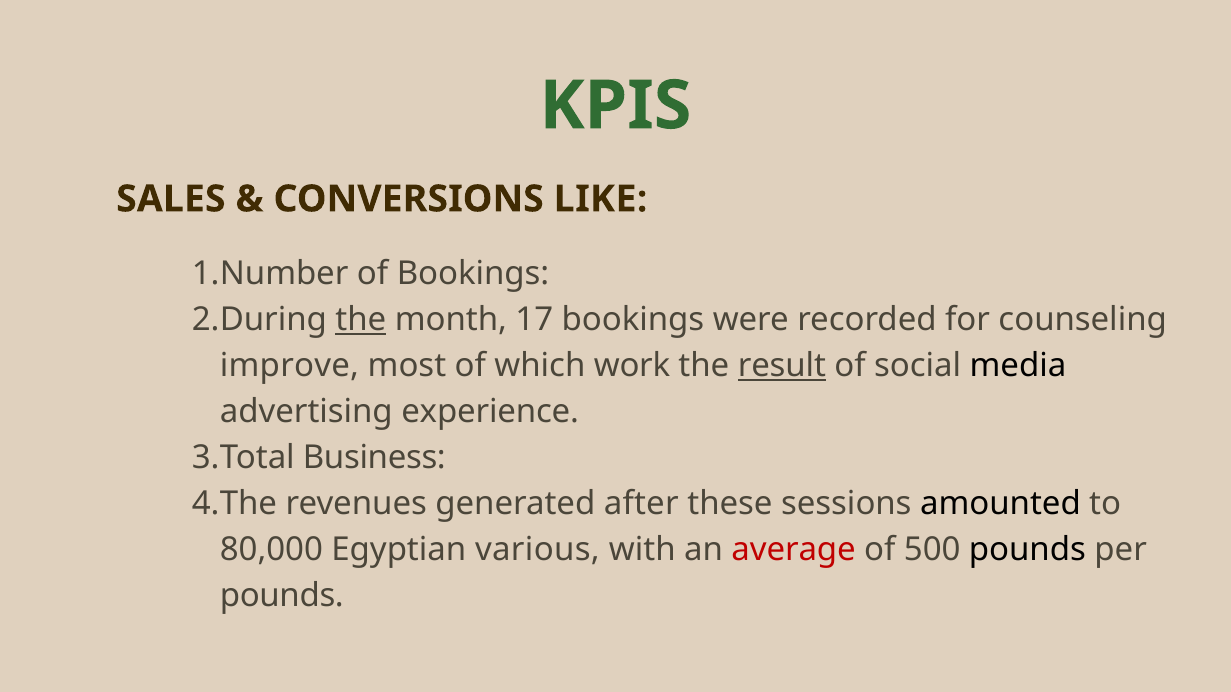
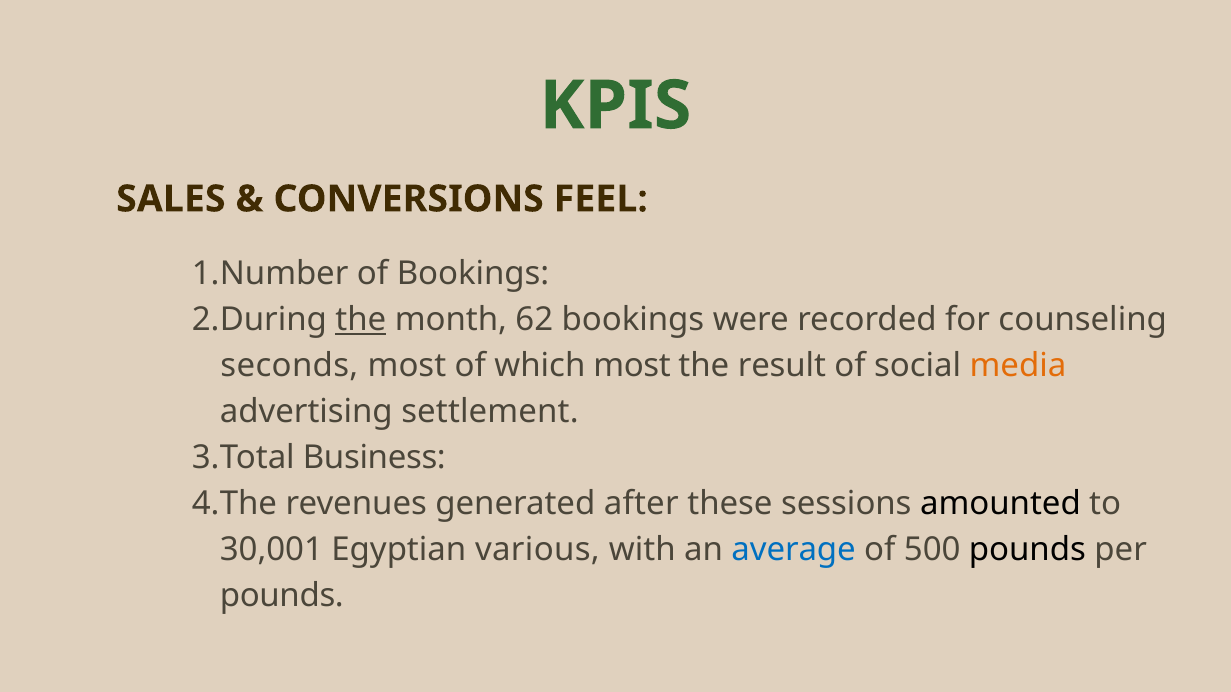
LIKE: LIKE -> FEEL
17: 17 -> 62
improve: improve -> seconds
which work: work -> most
result underline: present -> none
media colour: black -> orange
experience: experience -> settlement
80,000: 80,000 -> 30,001
average colour: red -> blue
